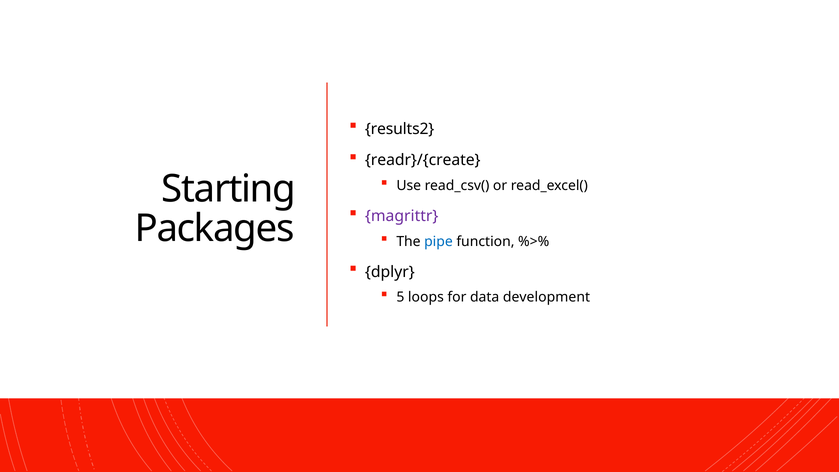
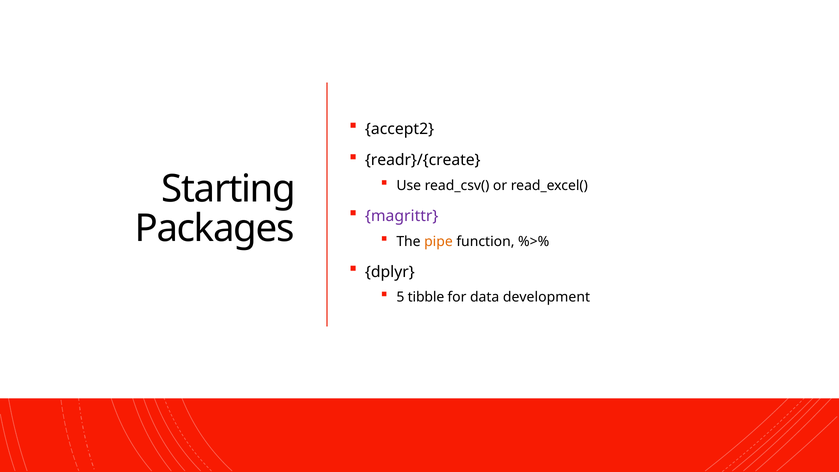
results2: results2 -> accept2
pipe colour: blue -> orange
loops: loops -> tibble
